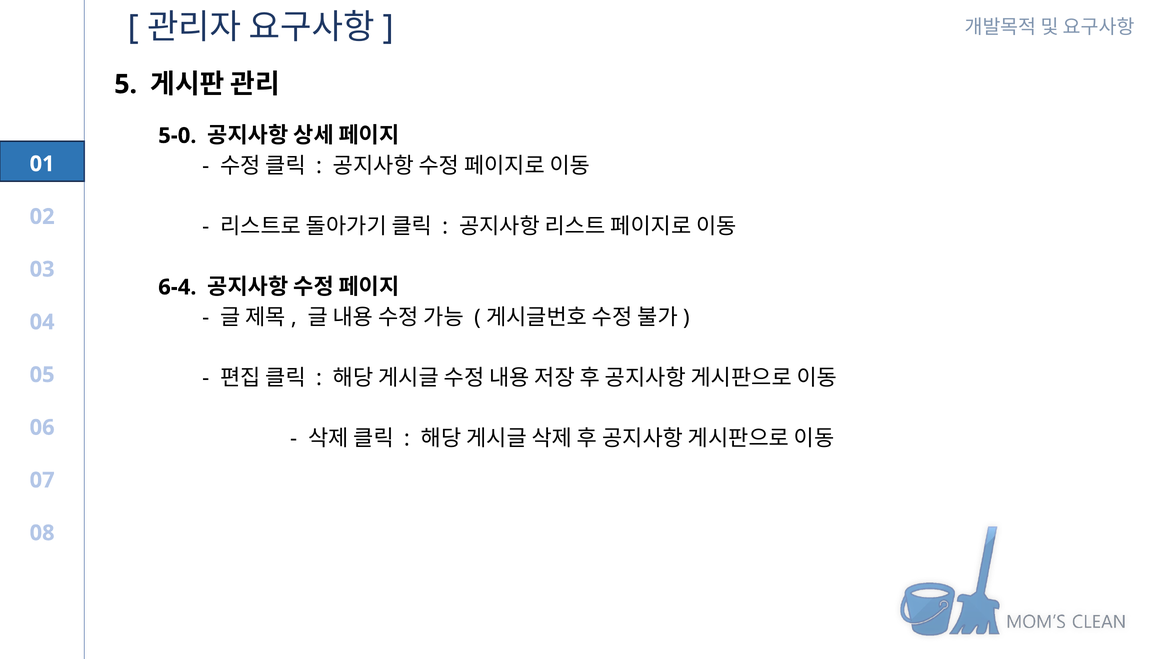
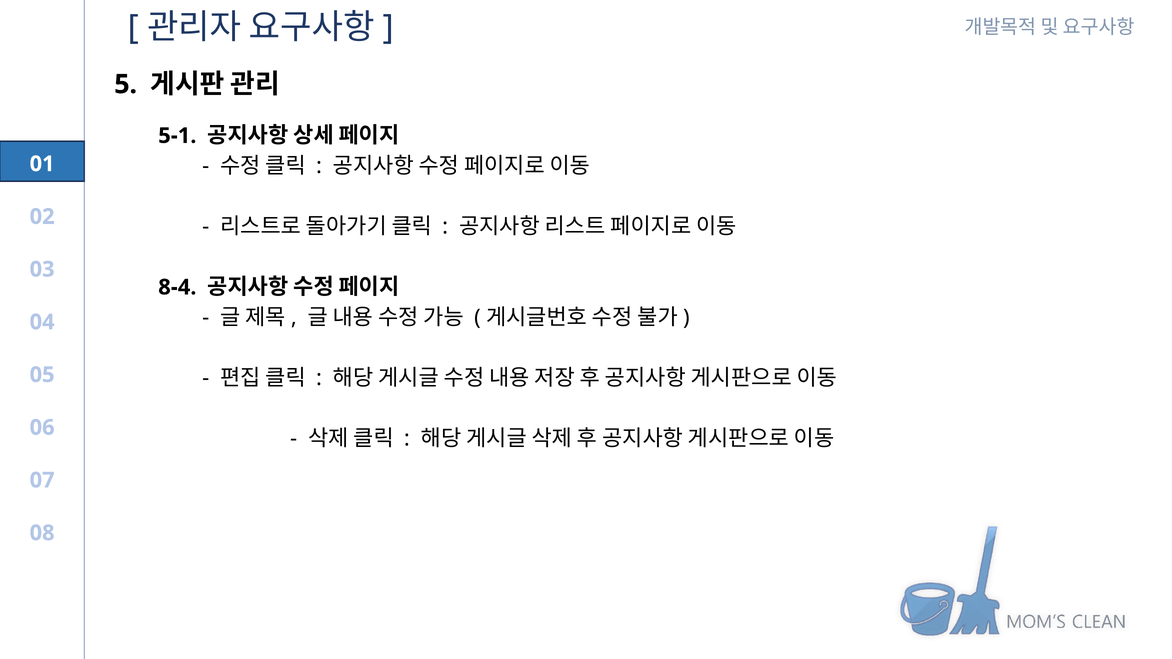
5-0: 5-0 -> 5-1
6-4: 6-4 -> 8-4
